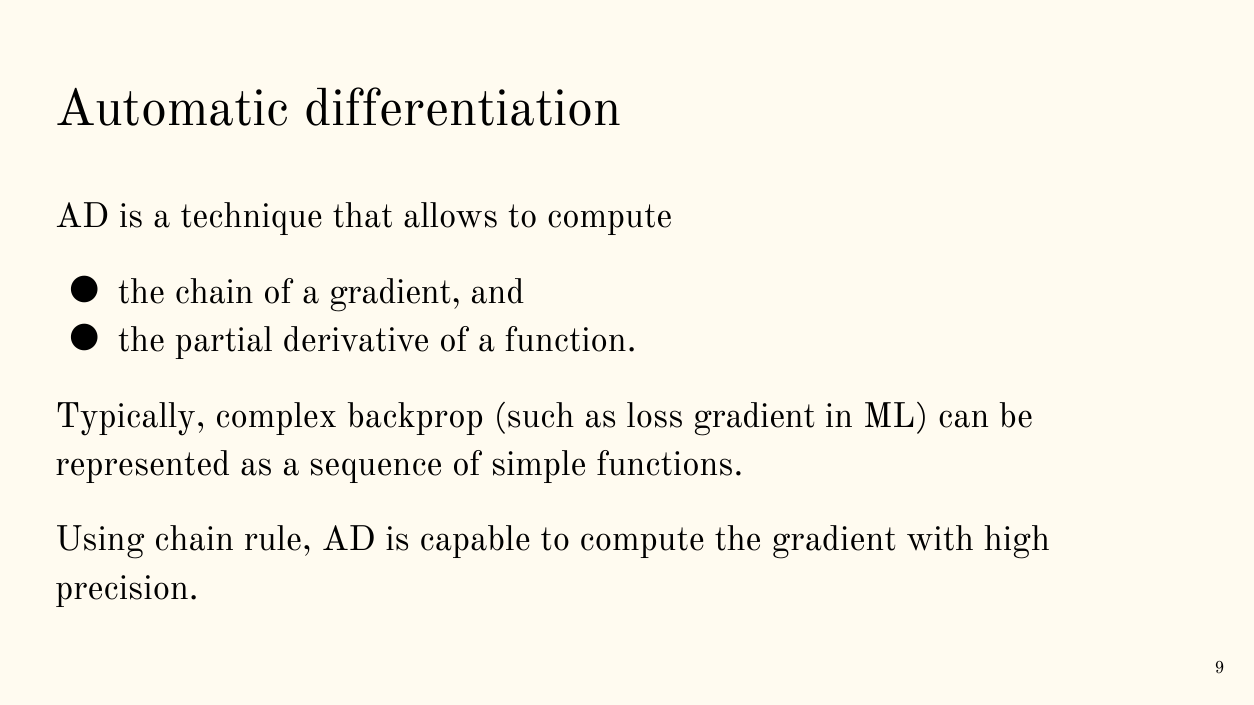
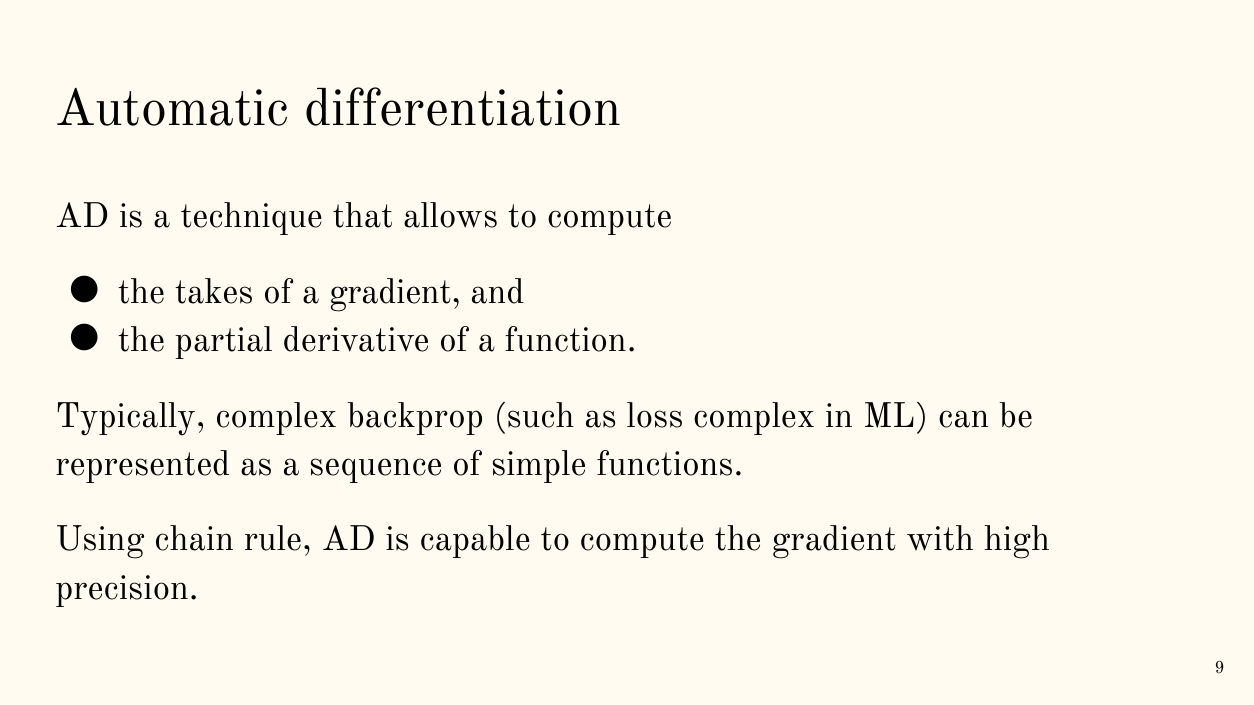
the chain: chain -> takes
loss gradient: gradient -> complex
